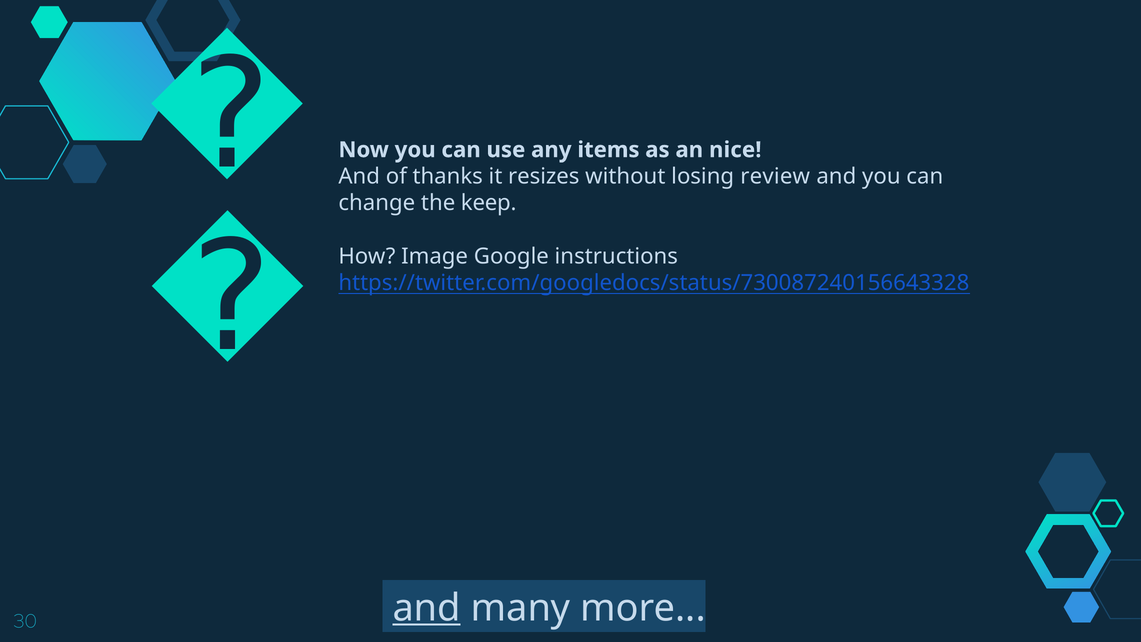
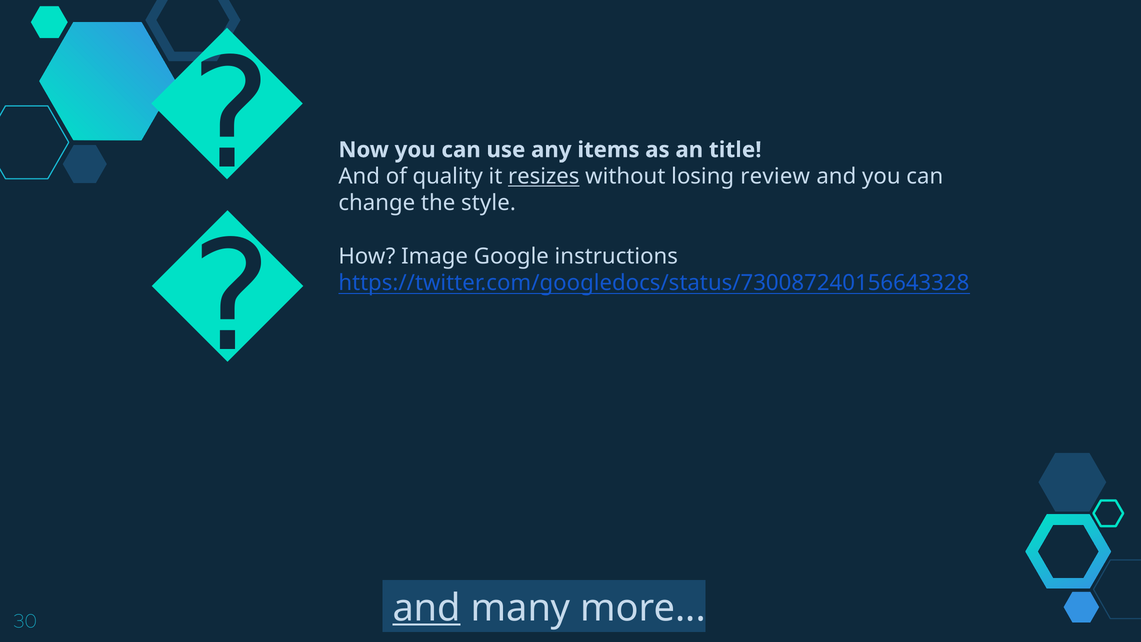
nice: nice -> title
thanks: thanks -> quality
resizes underline: none -> present
keep: keep -> style
